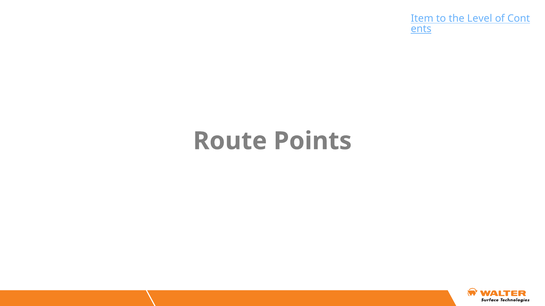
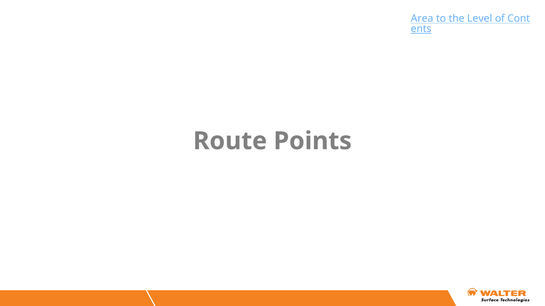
Item: Item -> Area
